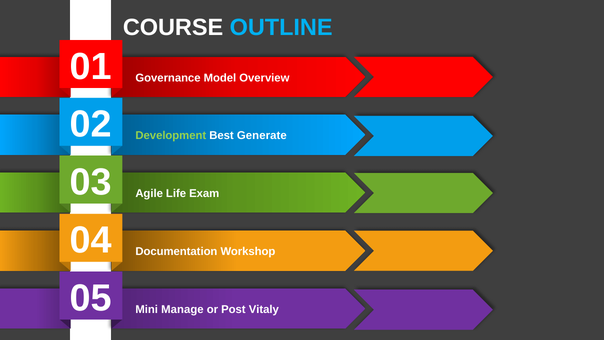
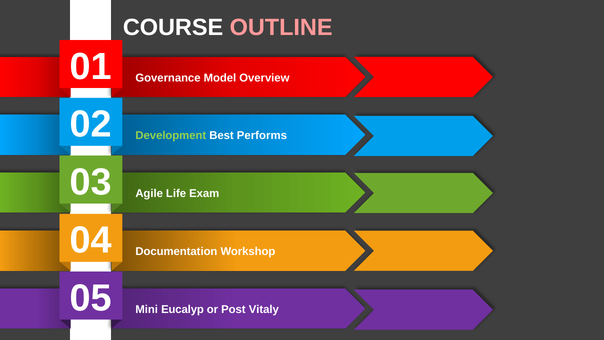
OUTLINE colour: light blue -> pink
Generate: Generate -> Performs
Manage: Manage -> Eucalyp
